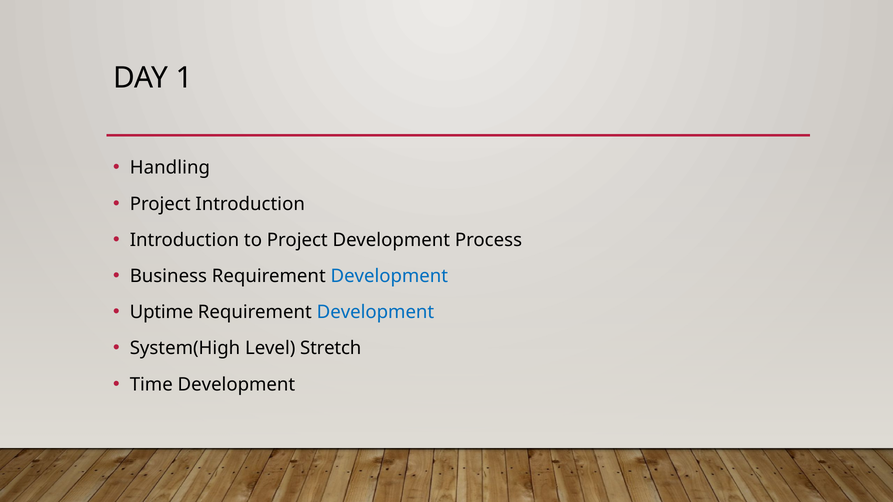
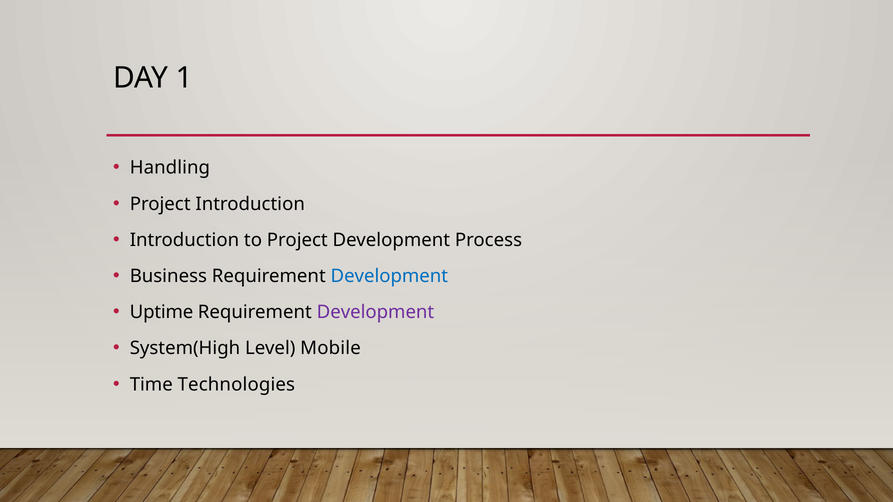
Development at (375, 312) colour: blue -> purple
Stretch: Stretch -> Mobile
Time Development: Development -> Technologies
